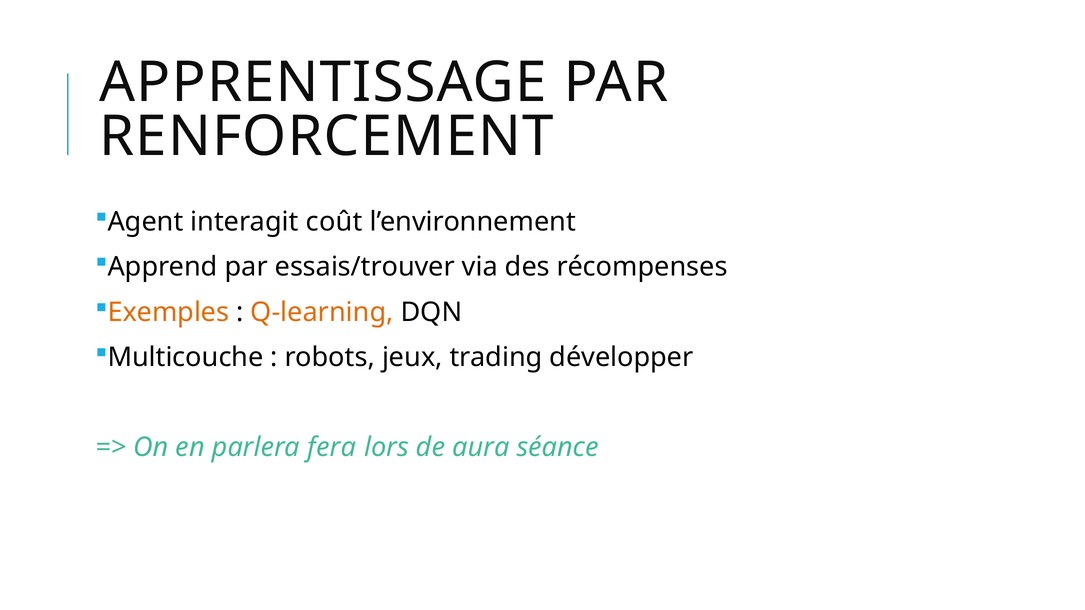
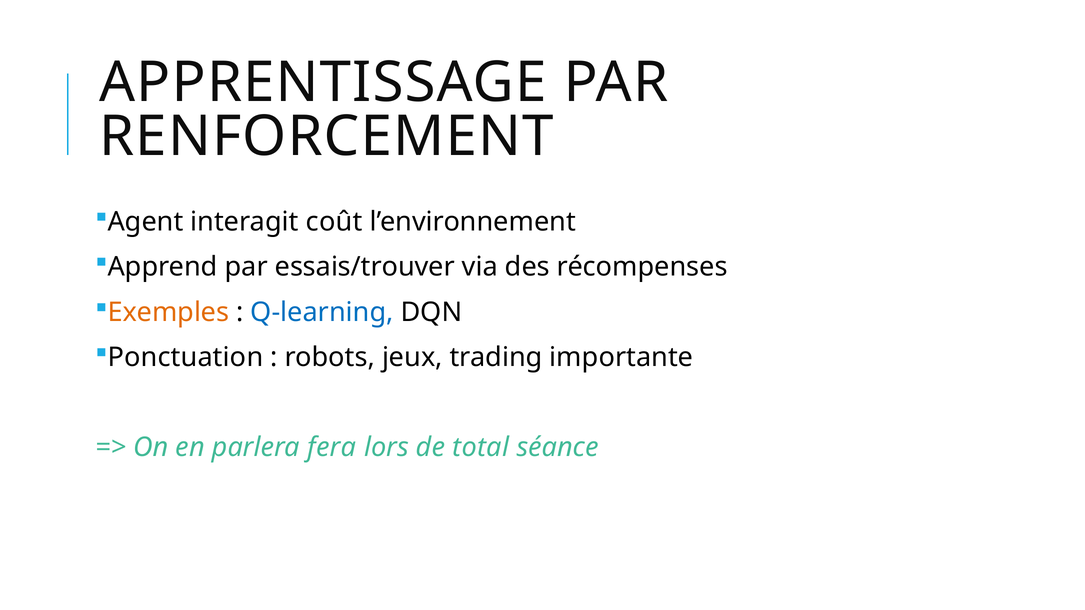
Q-learning colour: orange -> blue
Multicouche: Multicouche -> Ponctuation
développer: développer -> importante
aura: aura -> total
